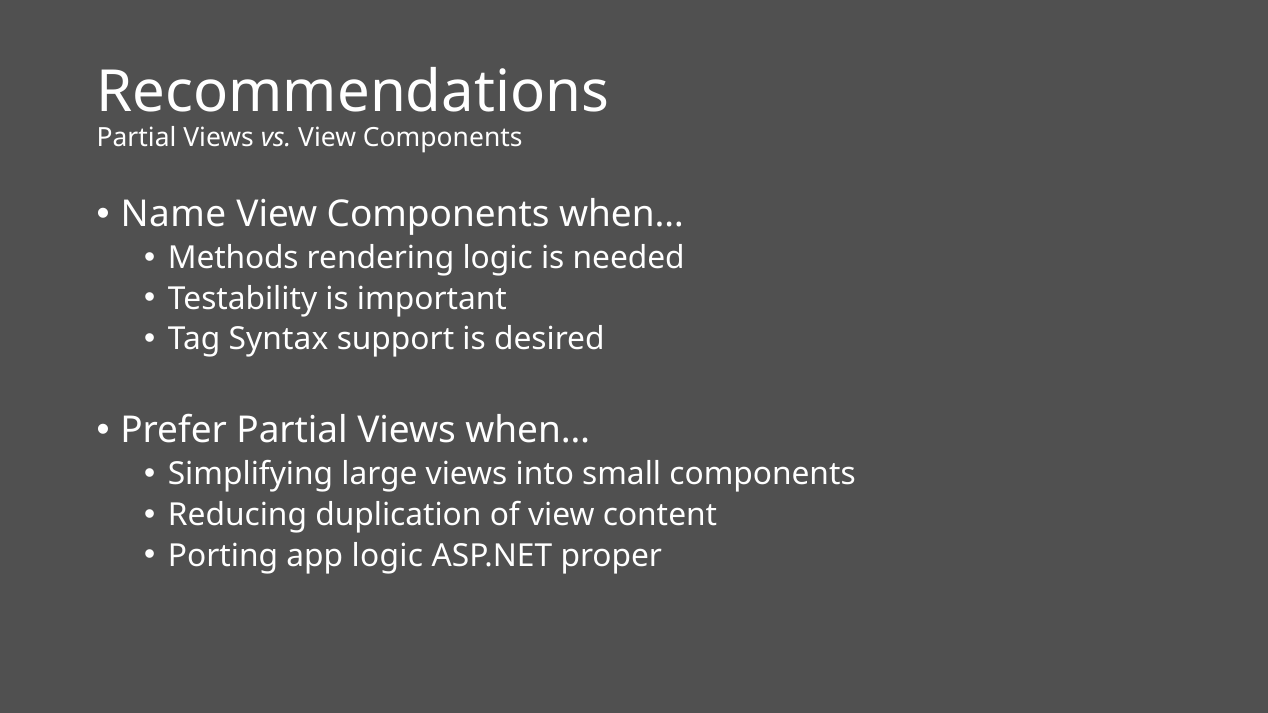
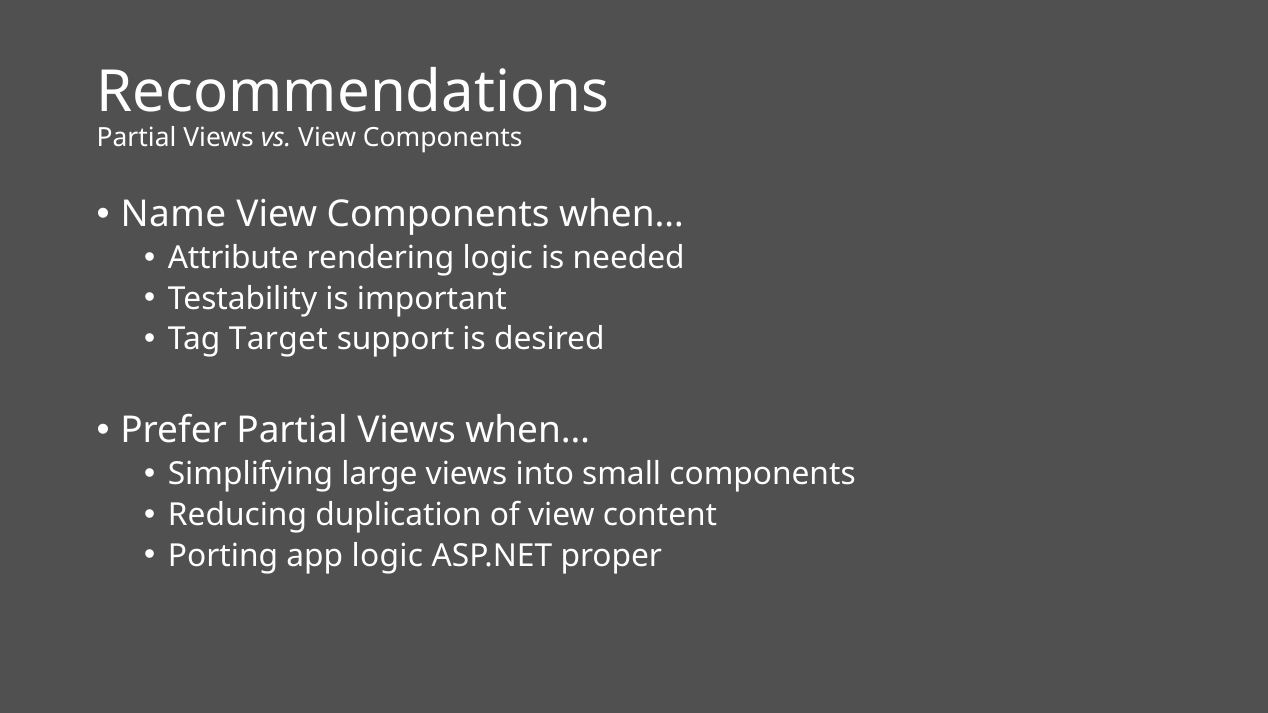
Methods: Methods -> Attribute
Syntax: Syntax -> Target
